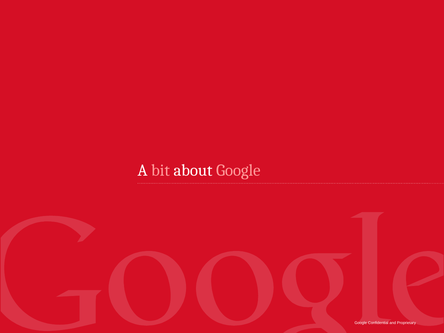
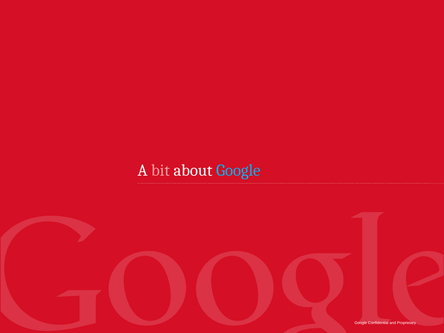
Google at (238, 171) colour: pink -> light blue
